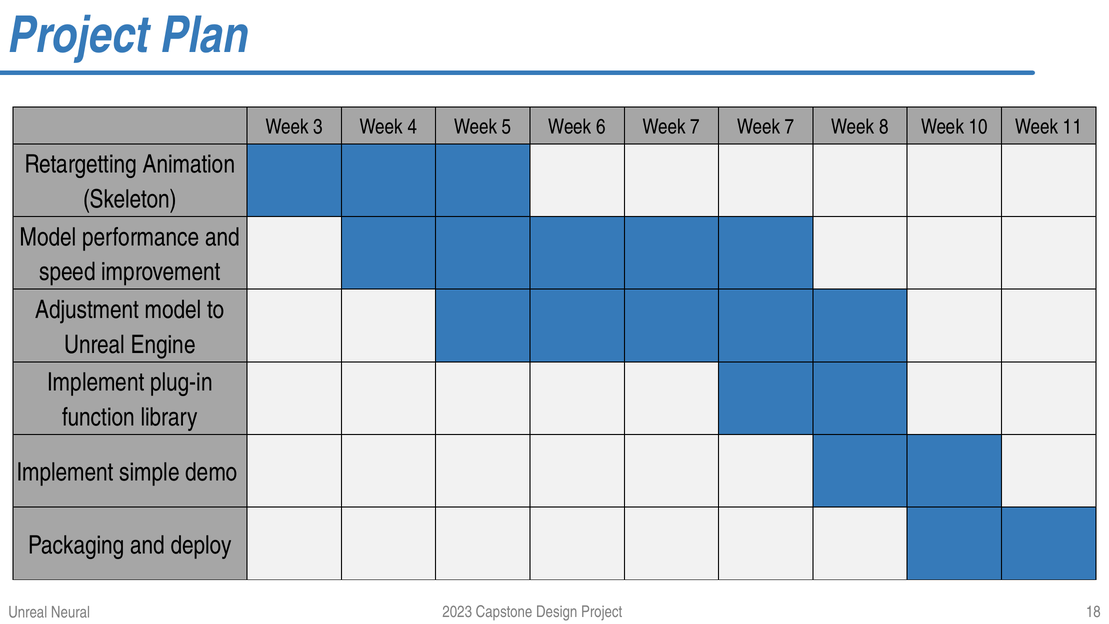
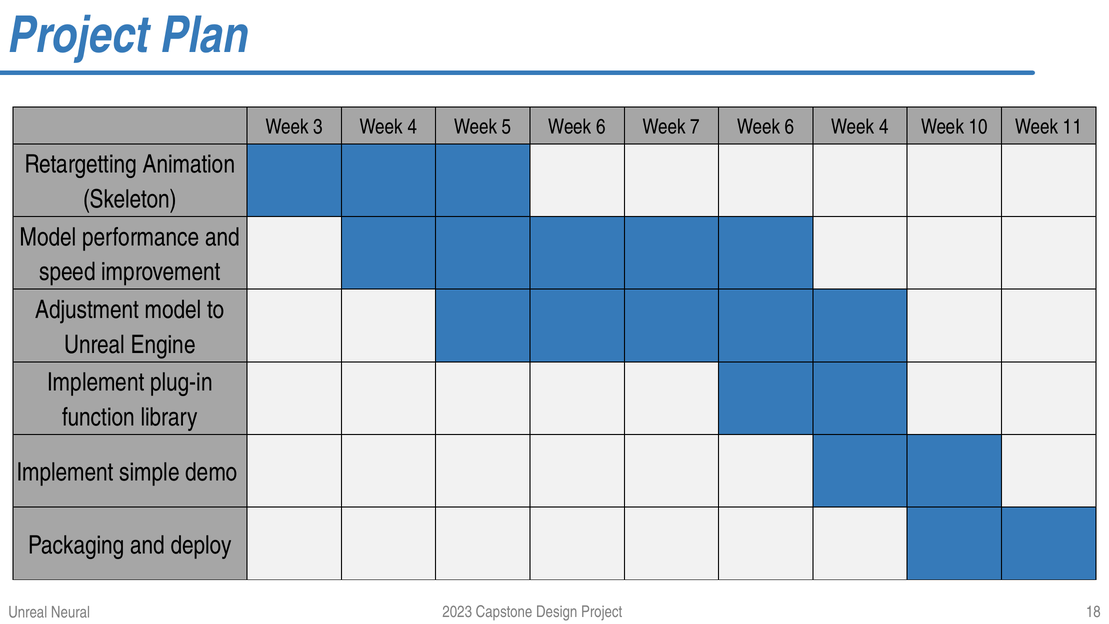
7 Week 7: 7 -> 6
8 at (884, 127): 8 -> 4
